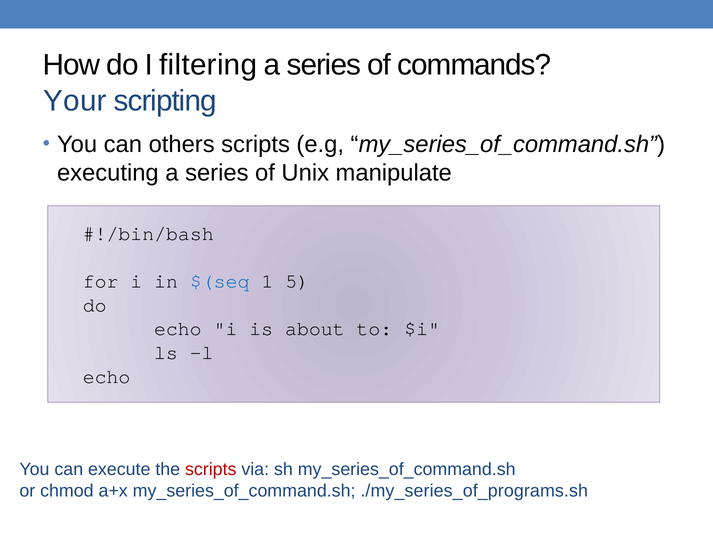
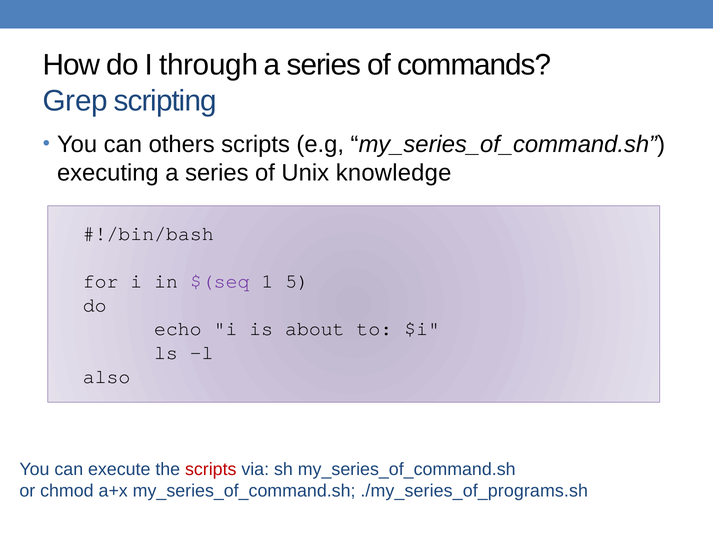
filtering: filtering -> through
Your: Your -> Grep
manipulate: manipulate -> knowledge
$(seq colour: blue -> purple
echo at (107, 376): echo -> also
